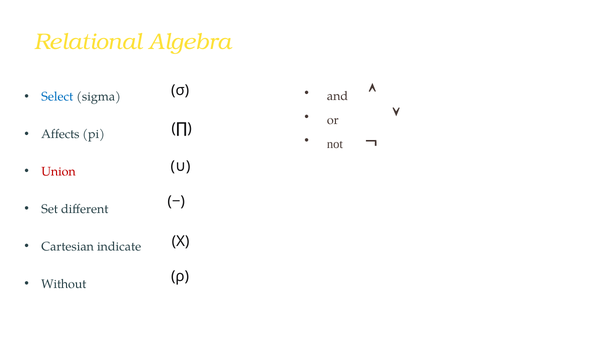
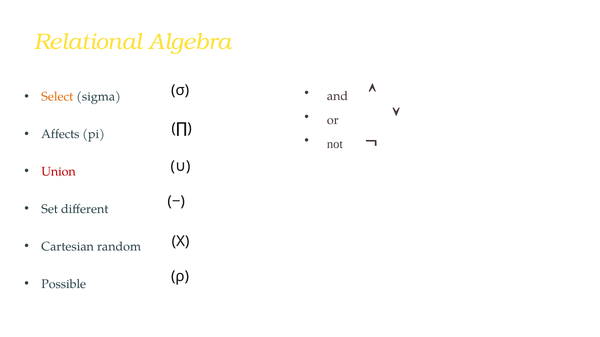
Select colour: blue -> orange
indicate: indicate -> random
Without: Without -> Possible
